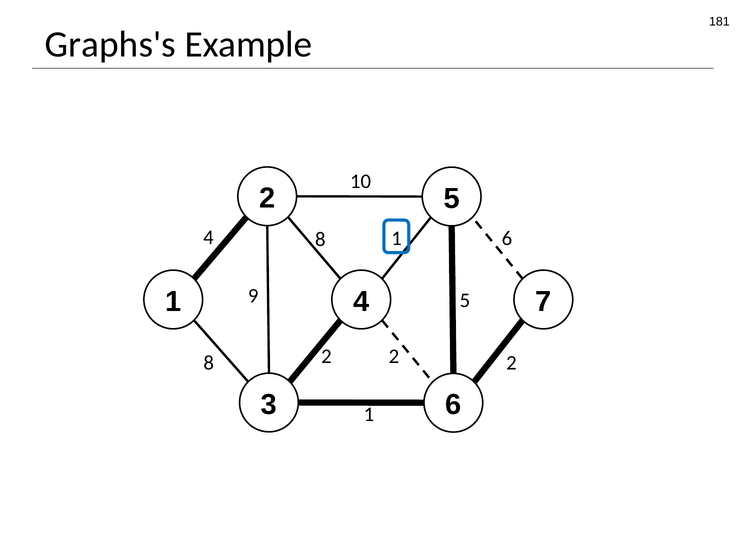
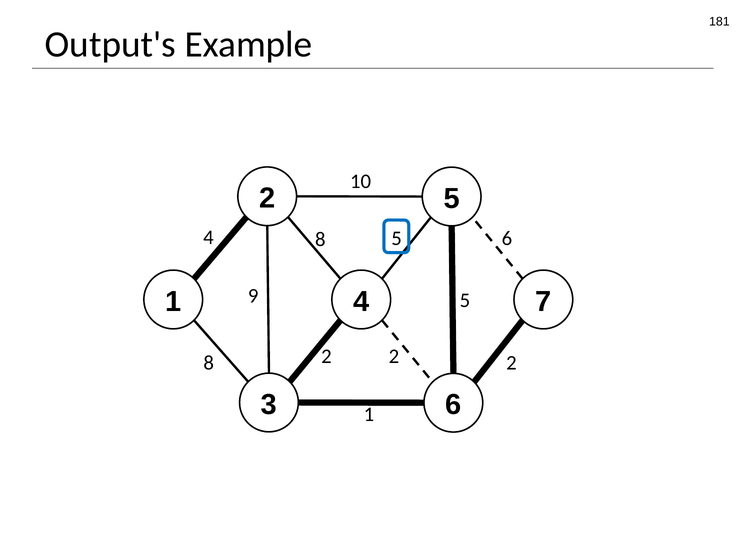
Graphs's: Graphs's -> Output's
1 at (397, 239): 1 -> 5
